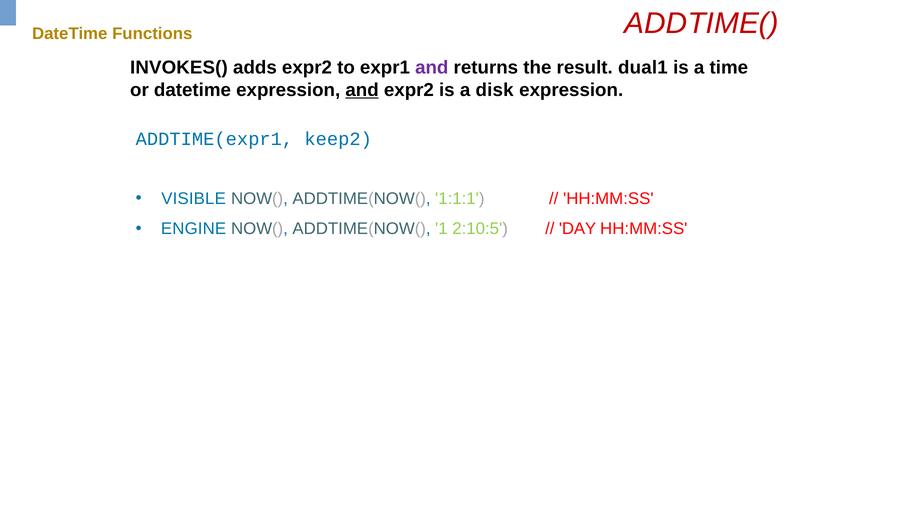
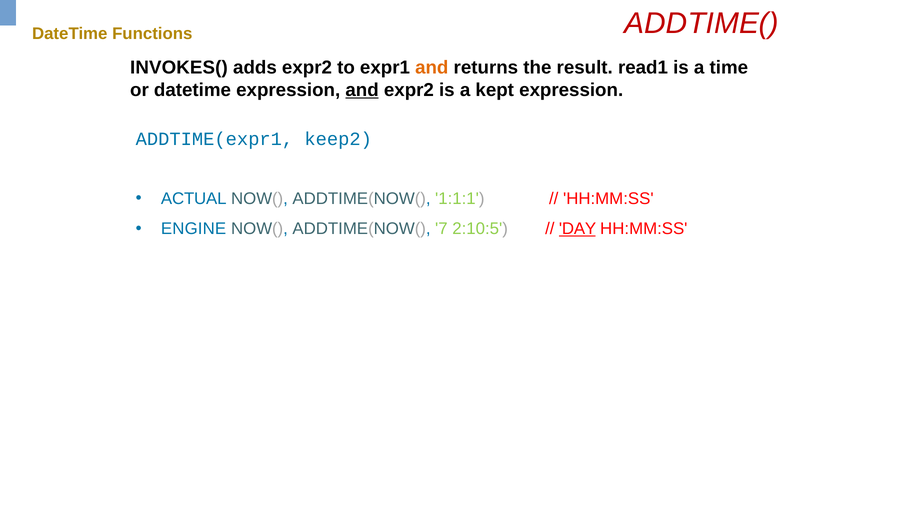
and at (432, 68) colour: purple -> orange
dual1: dual1 -> read1
disk: disk -> kept
VISIBLE: VISIBLE -> ACTUAL
1: 1 -> 7
DAY underline: none -> present
